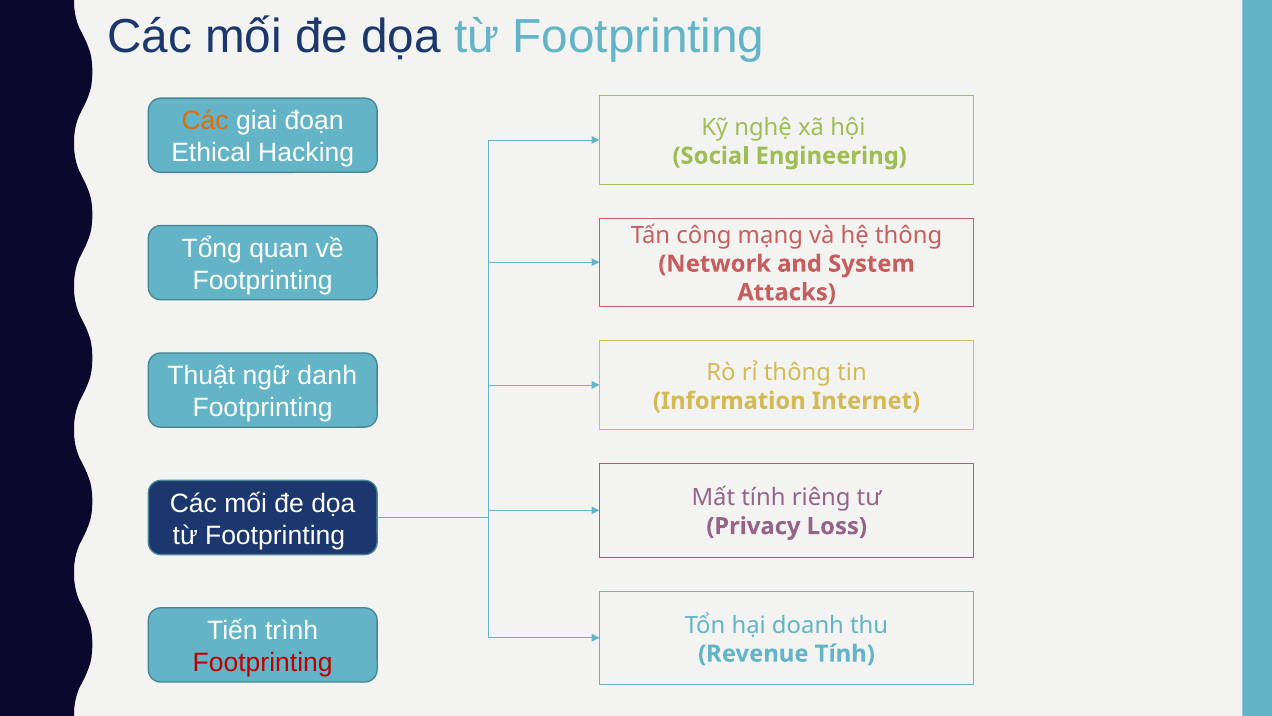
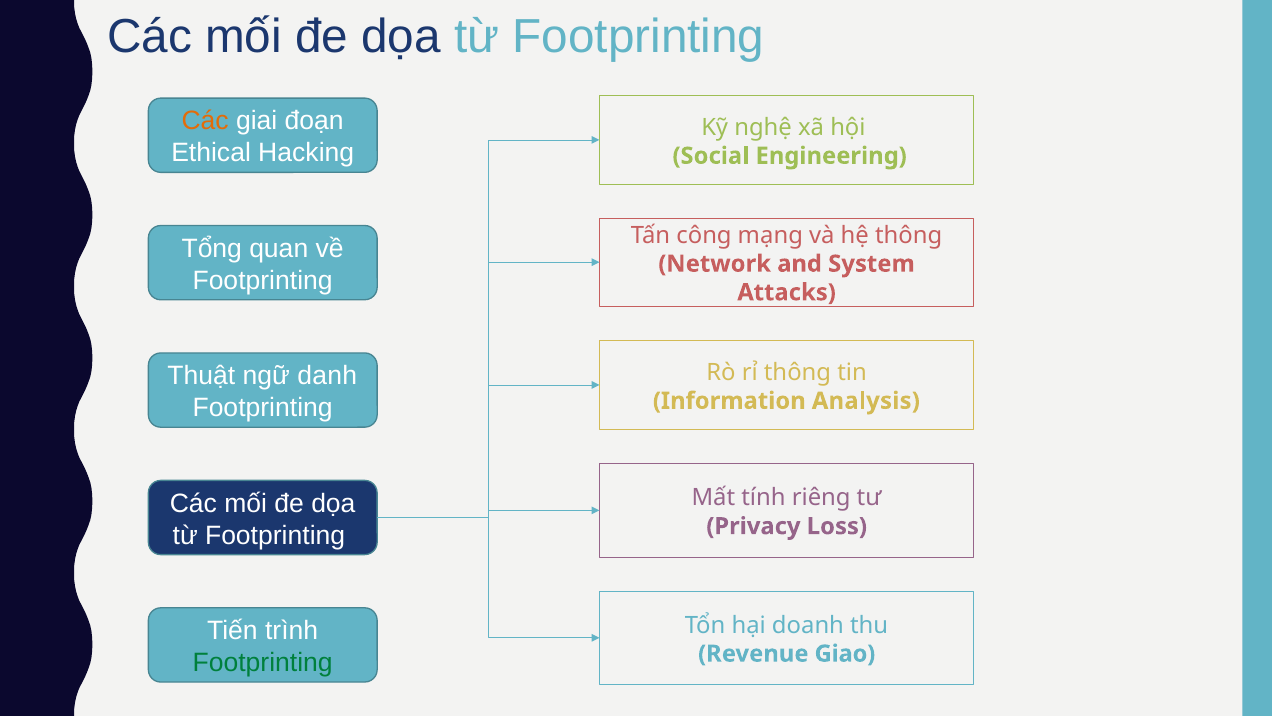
Internet: Internet -> Analysis
Tính at (845, 653): Tính -> Giao
Footprinting at (263, 662) colour: red -> green
